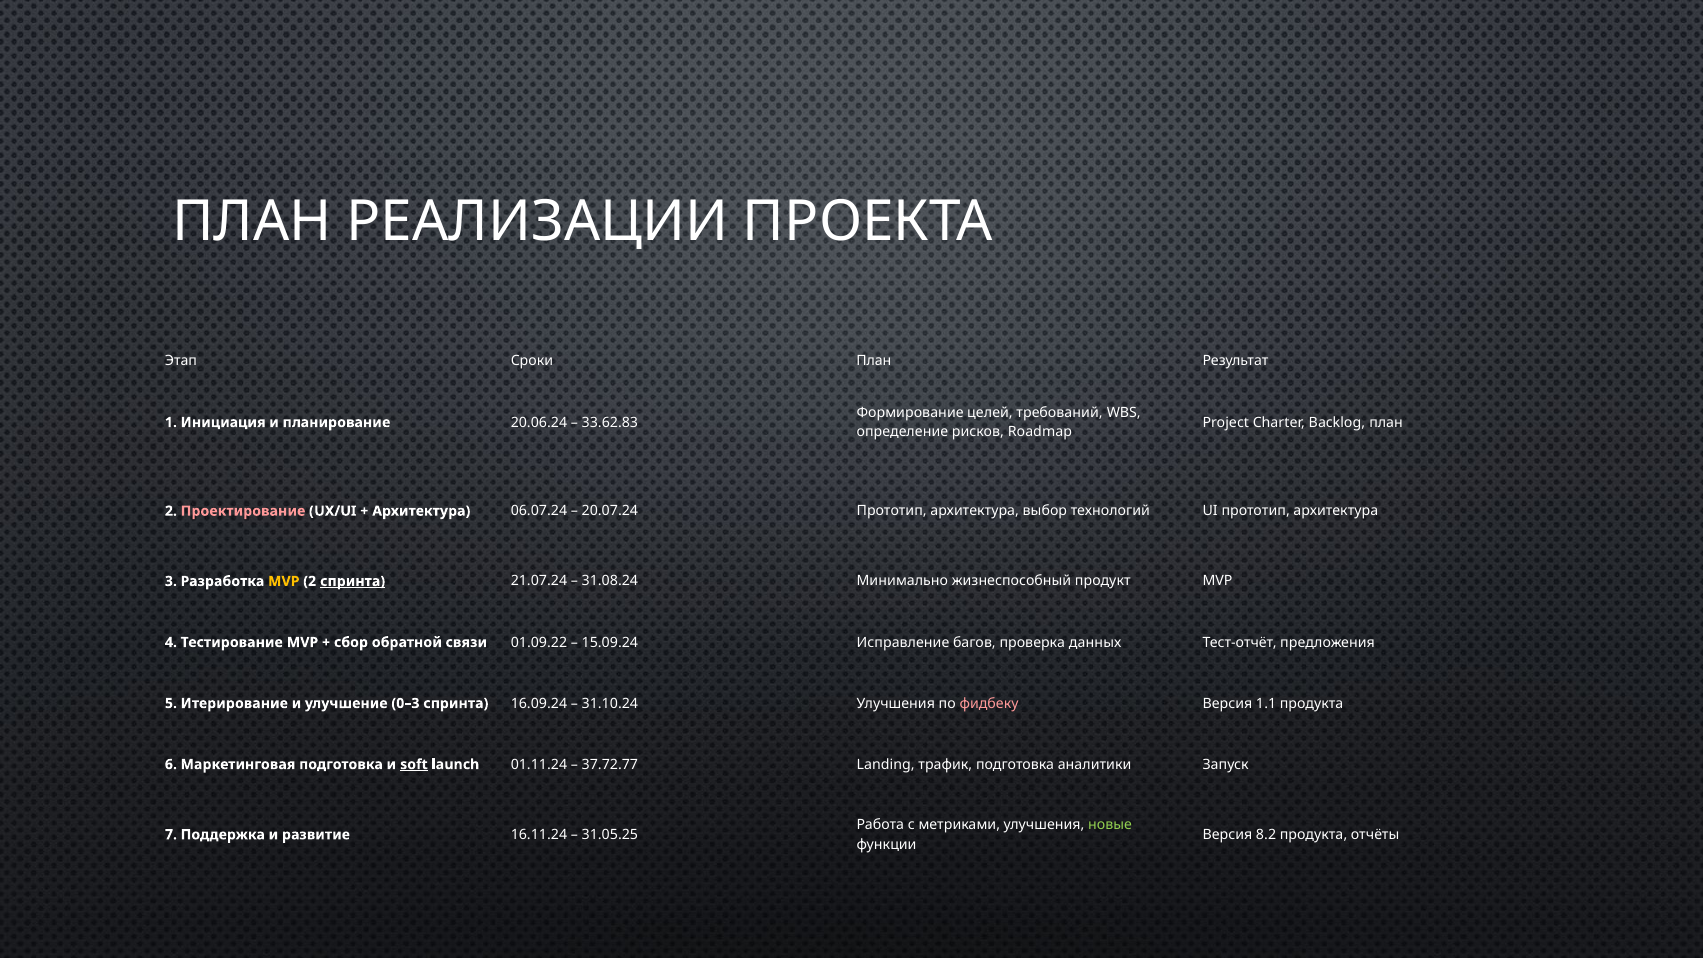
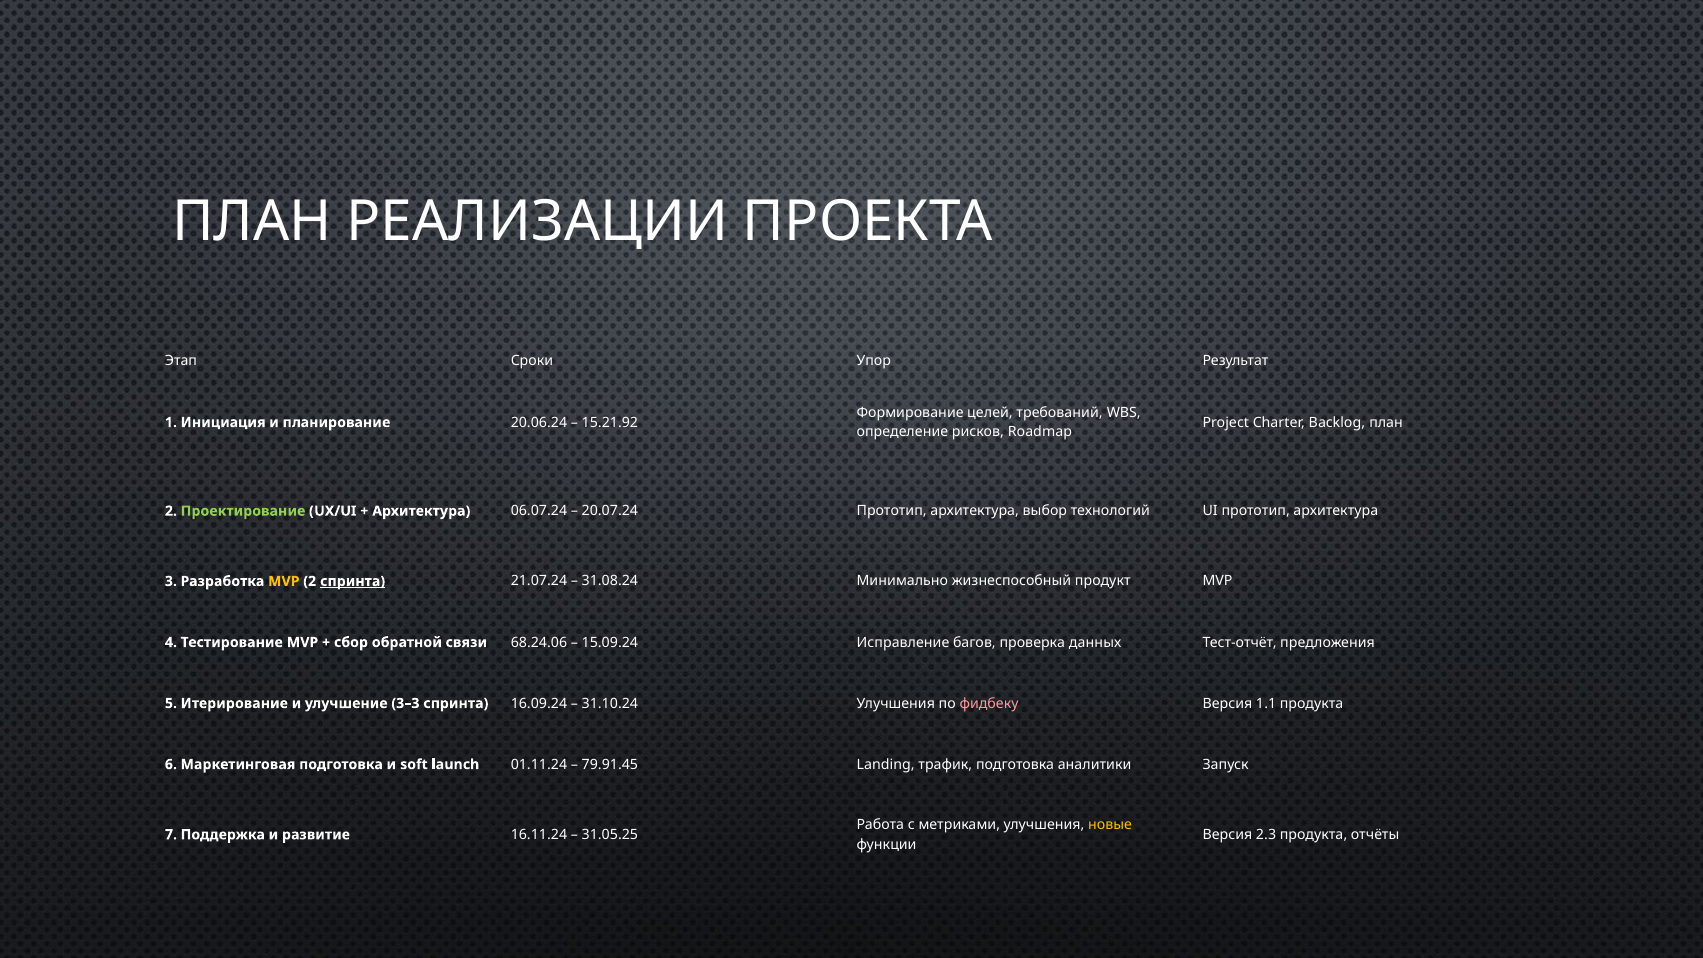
Сроки План: План -> Упор
33.62.83: 33.62.83 -> 15.21.92
Проектирование colour: pink -> light green
01.09.22: 01.09.22 -> 68.24.06
0–3: 0–3 -> 3–3
soft underline: present -> none
37.72.77: 37.72.77 -> 79.91.45
новые colour: light green -> yellow
8.2: 8.2 -> 2.3
